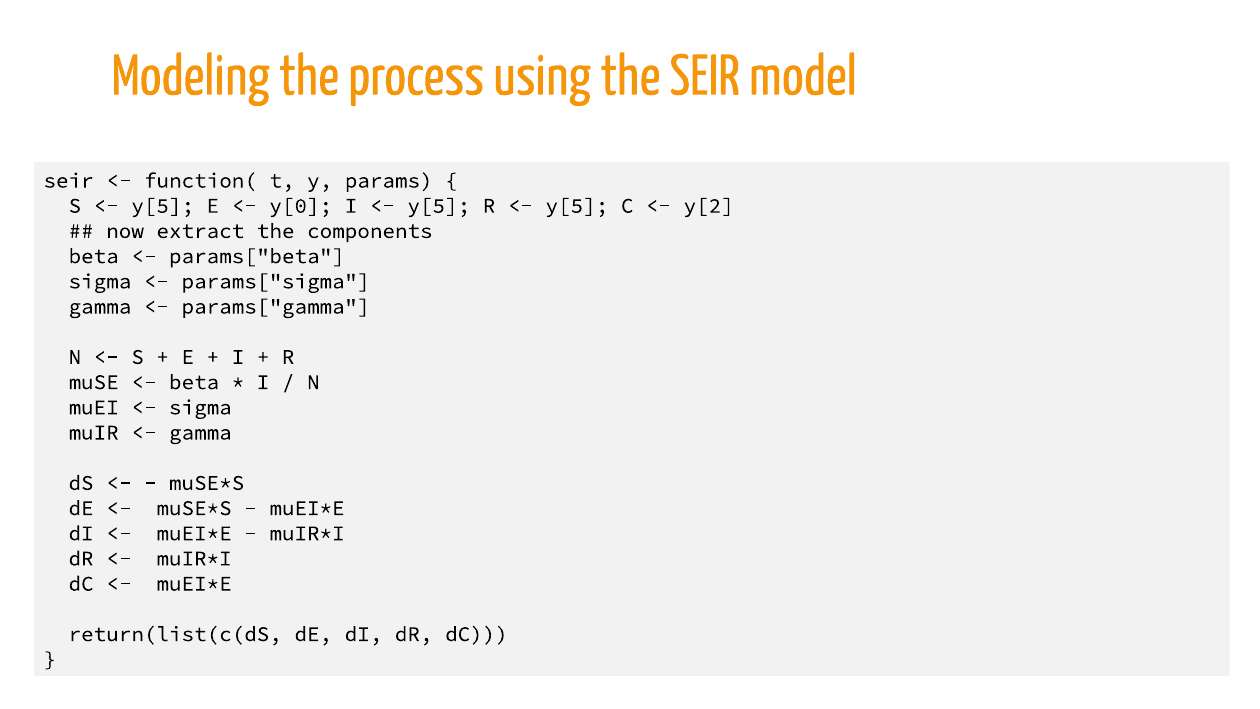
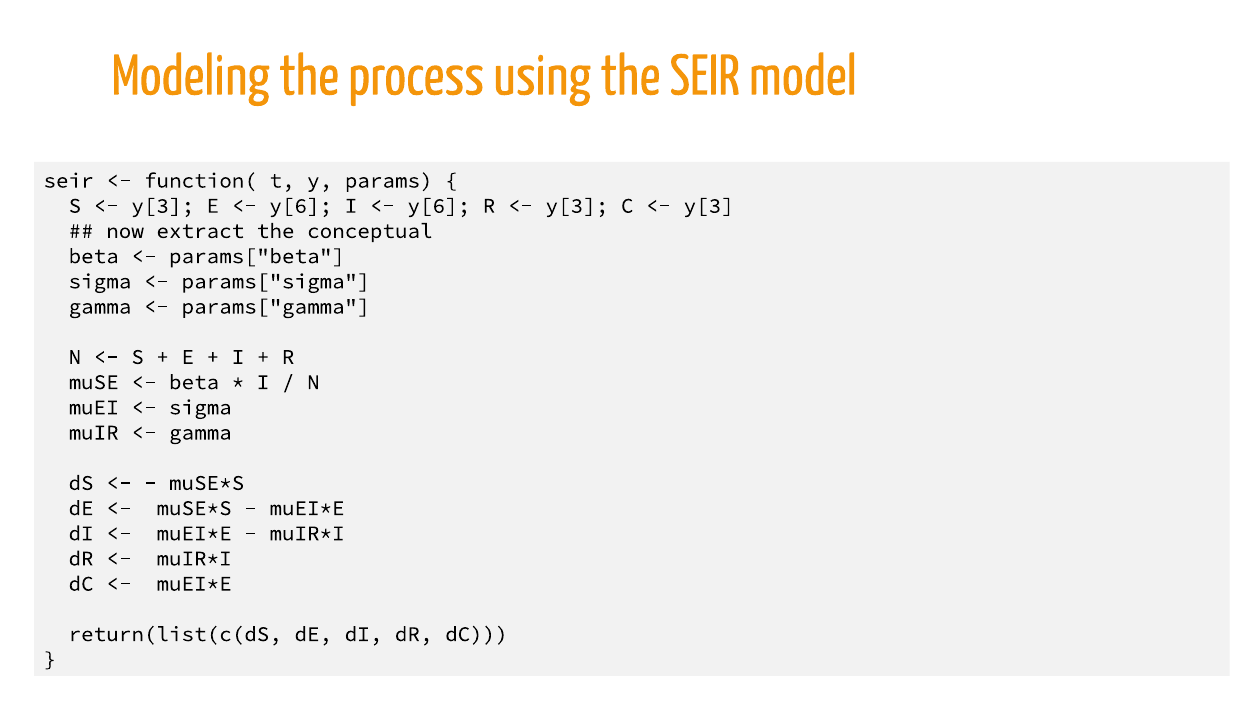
y[5 at (163, 206): y[5 -> y[3
y[0 at (301, 206): y[0 -> y[6
y[5 at (439, 206): y[5 -> y[6
y[5 at (577, 206): y[5 -> y[3
y[2 at (709, 206): y[2 -> y[3
components: components -> conceptual
